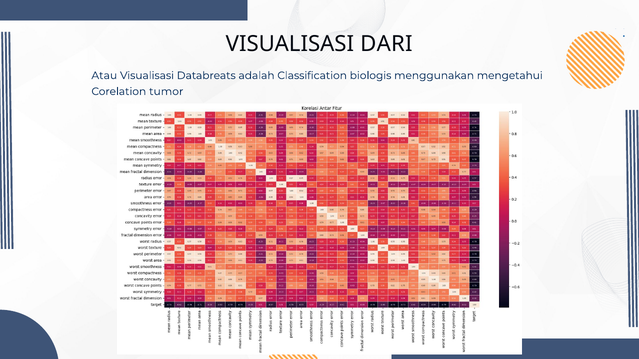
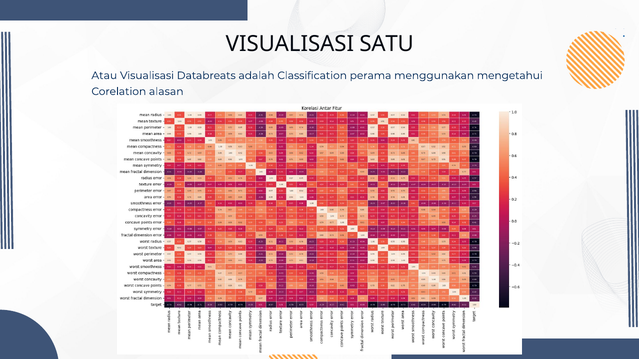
DARI: DARI -> SATU
biologis: biologis -> perama
tumor: tumor -> alasan
